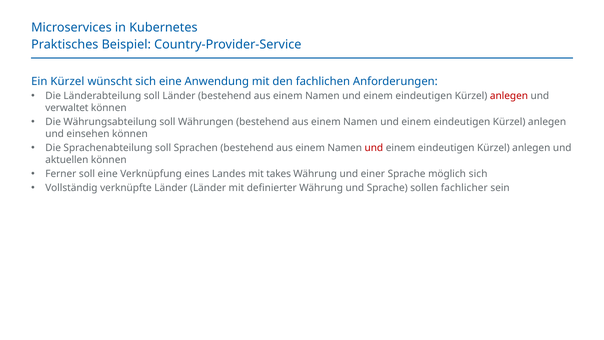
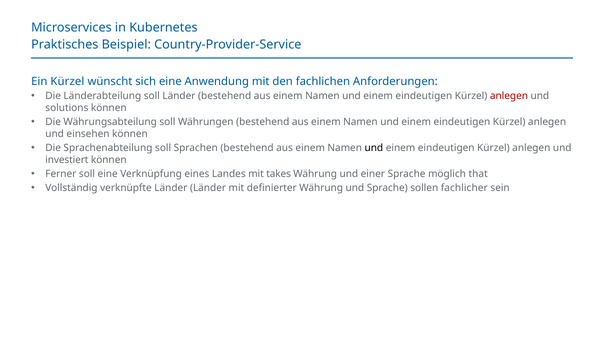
verwaltet: verwaltet -> solutions
und at (374, 148) colour: red -> black
aktuellen: aktuellen -> investiert
möglich sich: sich -> that
